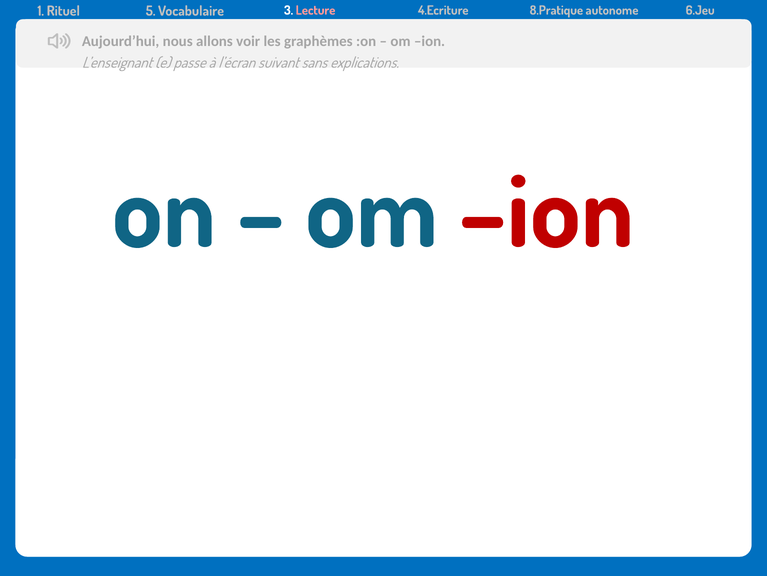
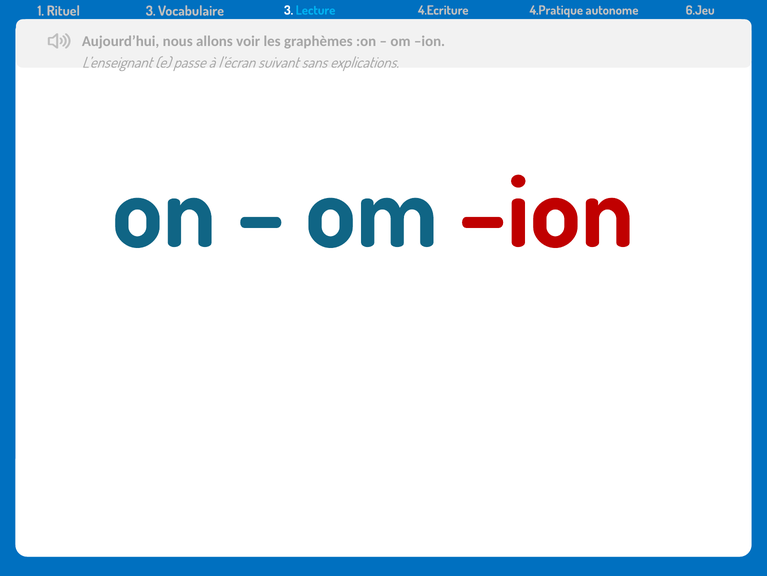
Rituel 5: 5 -> 3
Lecture colour: pink -> light blue
8.Pratique: 8.Pratique -> 4.Pratique
